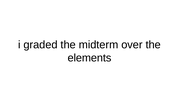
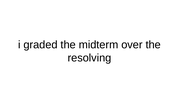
elements: elements -> resolving
